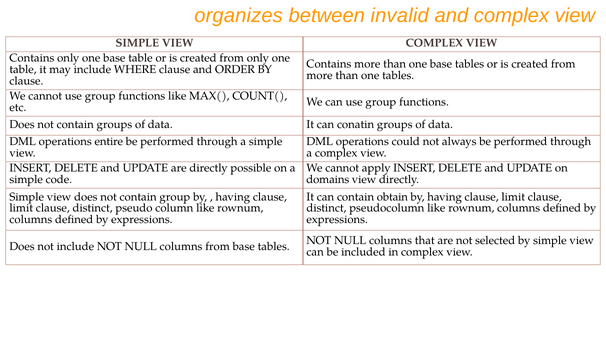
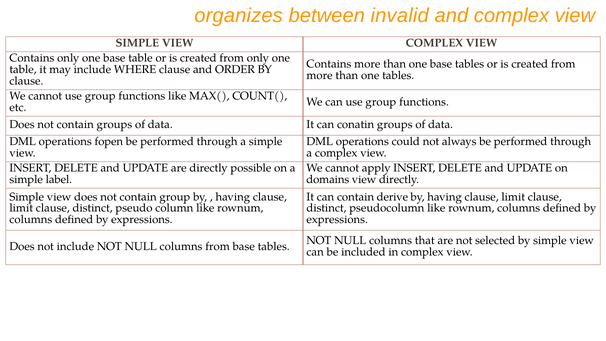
entire: entire -> fopen
code: code -> label
obtain: obtain -> derive
